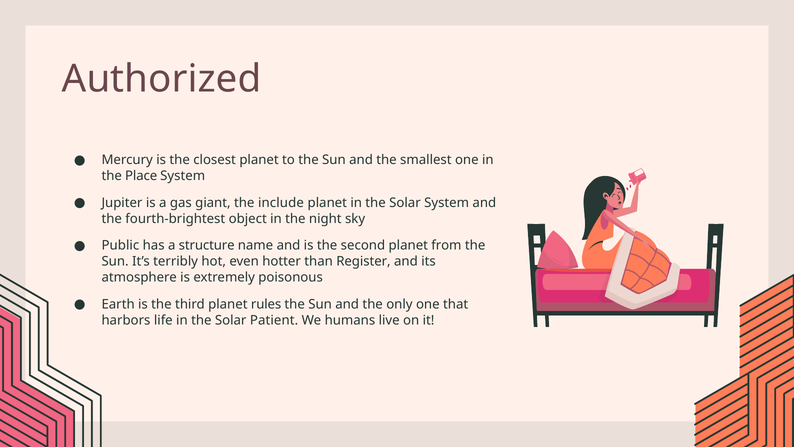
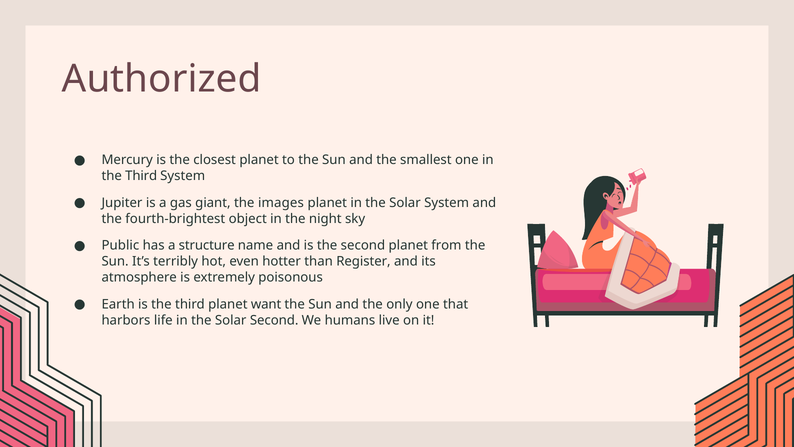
Place at (141, 176): Place -> Third
include: include -> images
rules: rules -> want
Solar Patient: Patient -> Second
